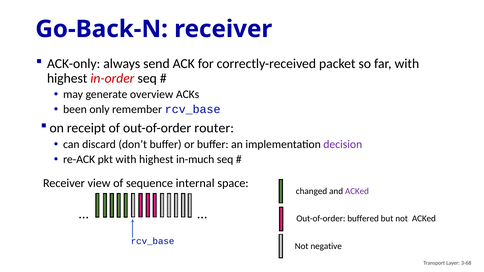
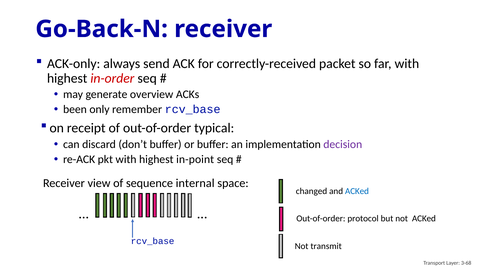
router: router -> typical
in-much: in-much -> in-point
ACKed at (357, 191) colour: purple -> blue
buffered: buffered -> protocol
negative: negative -> transmit
